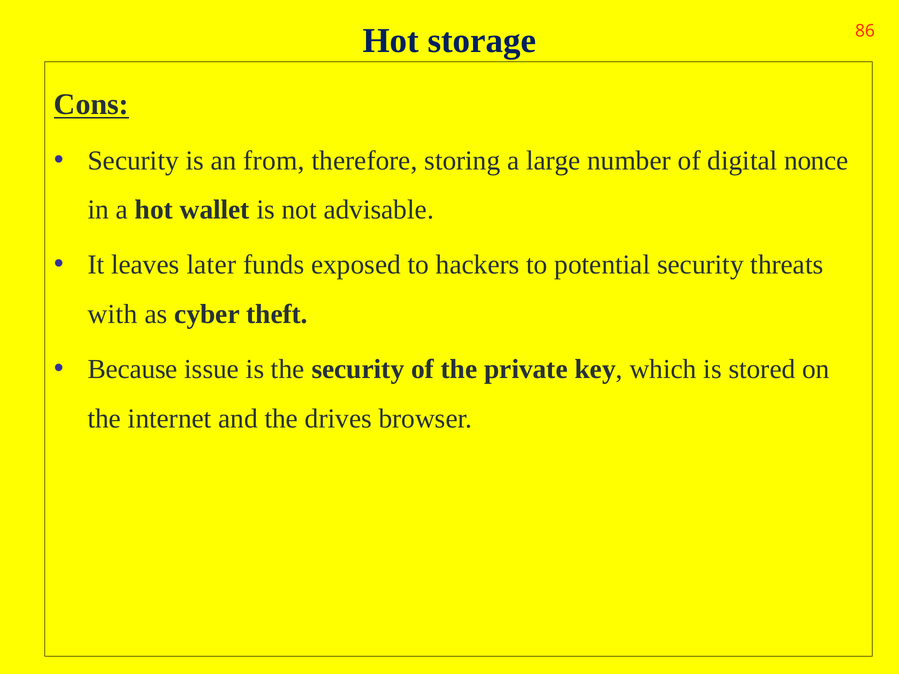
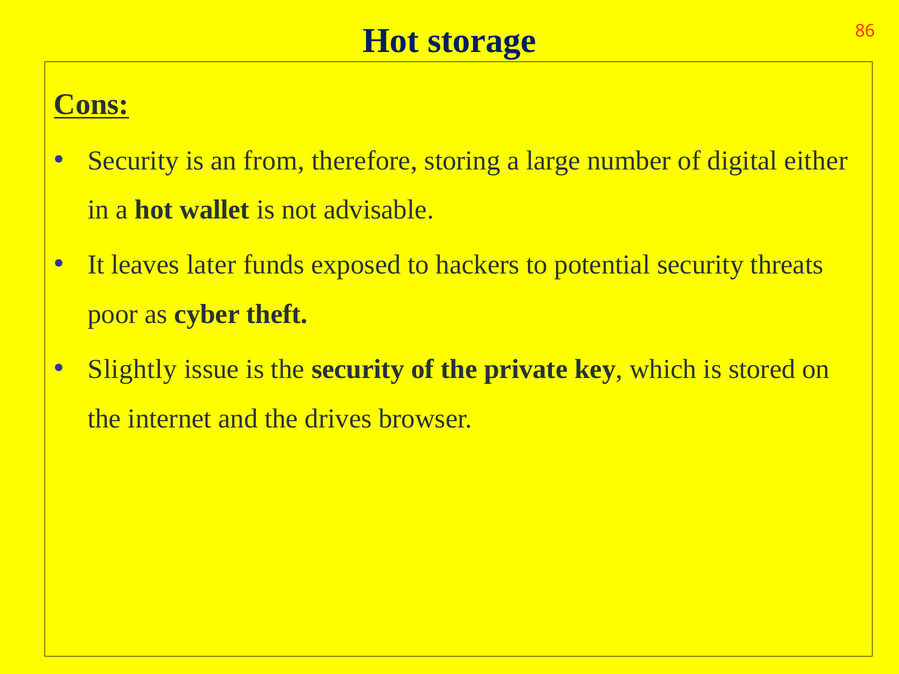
nonce: nonce -> either
with: with -> poor
Because: Because -> Slightly
